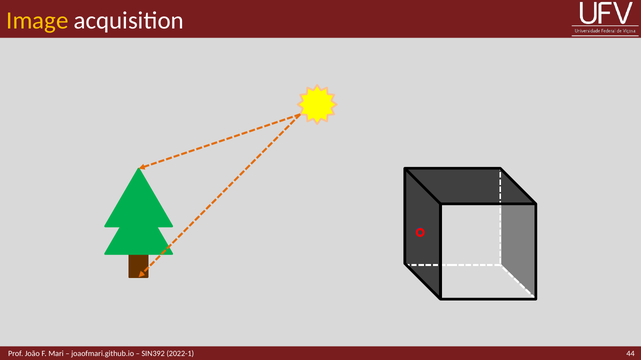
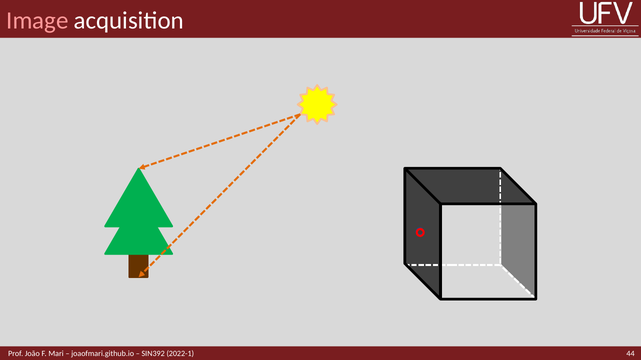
Image colour: yellow -> pink
